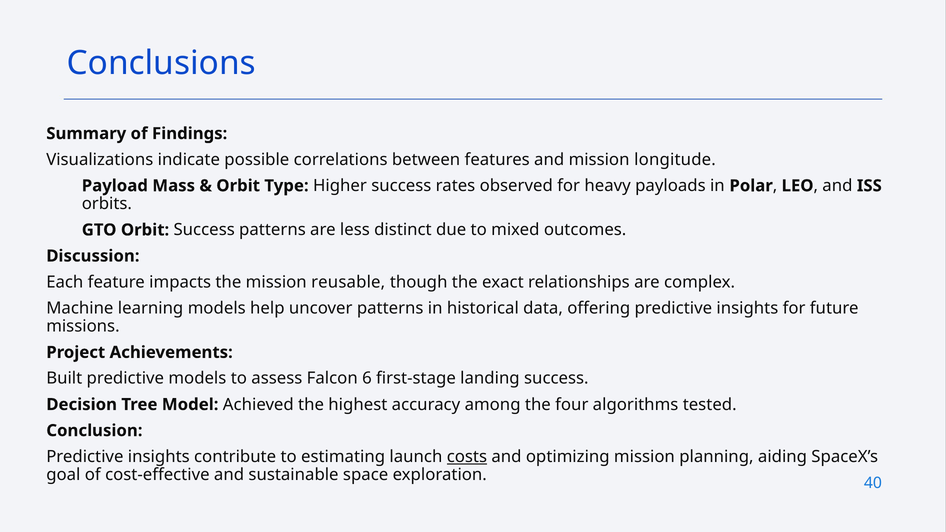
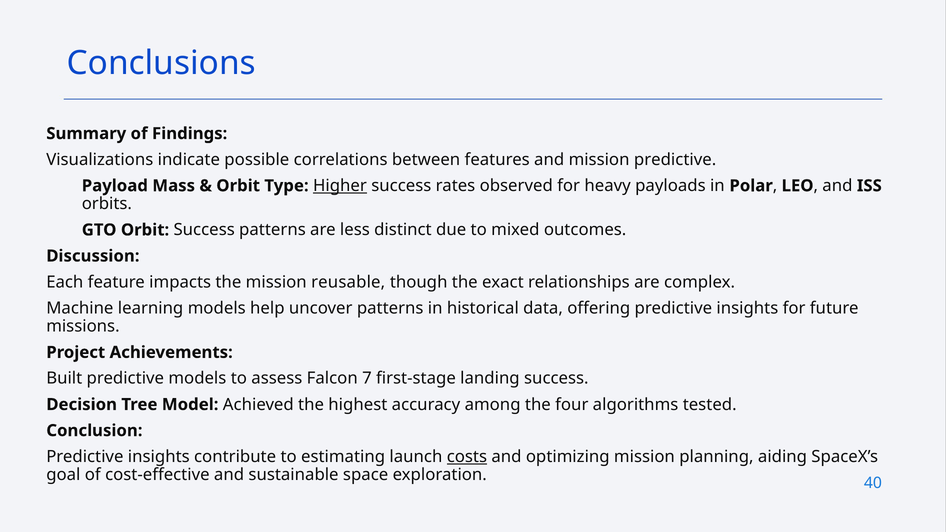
mission longitude: longitude -> predictive
Higher underline: none -> present
6: 6 -> 7
